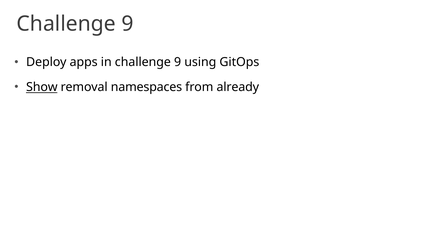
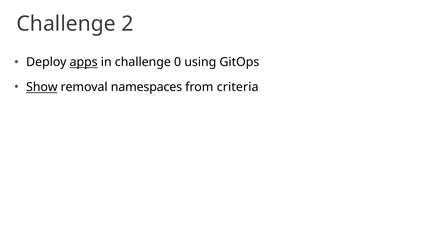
9 at (127, 24): 9 -> 2
apps underline: none -> present
in challenge 9: 9 -> 0
already: already -> criteria
